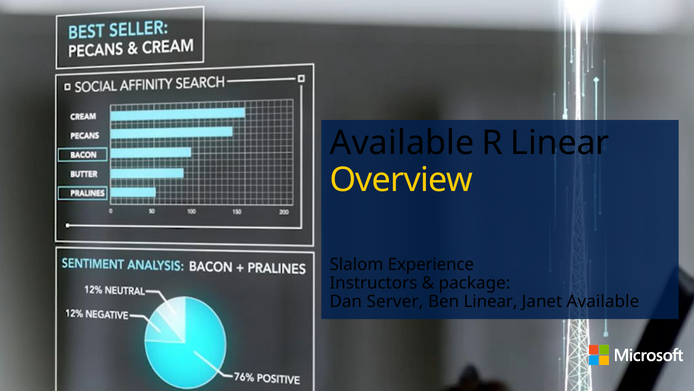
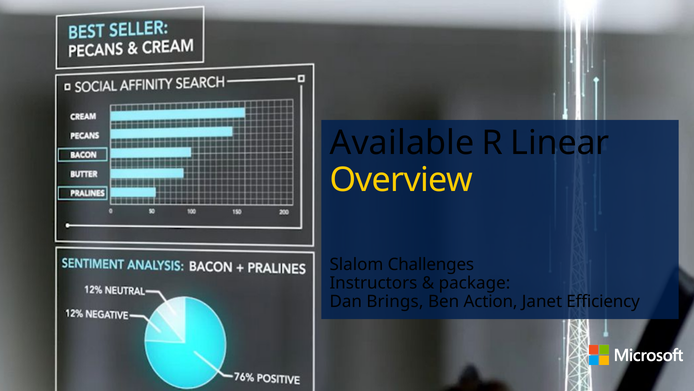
Experience: Experience -> Challenges
Server: Server -> Brings
Ben Linear: Linear -> Action
Janet Available: Available -> Efficiency
